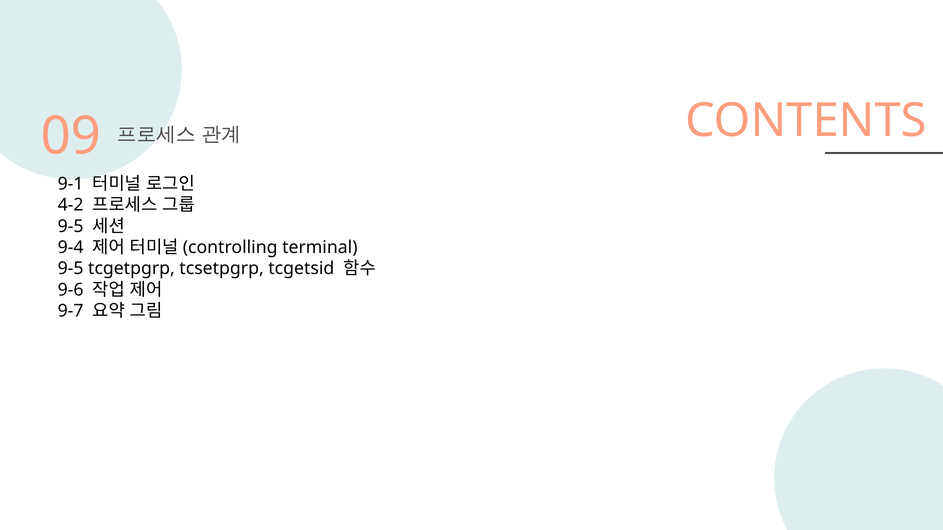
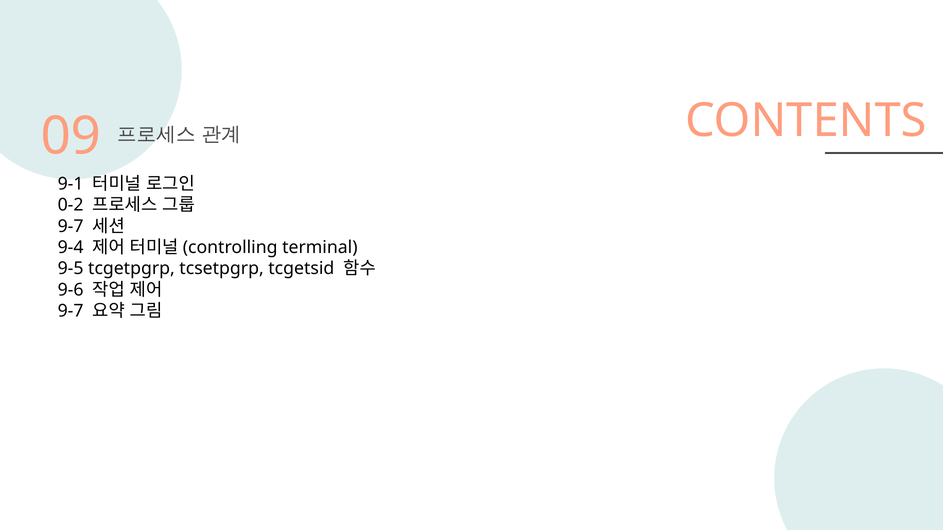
4-2: 4-2 -> 0-2
9-5 at (71, 226): 9-5 -> 9-7
